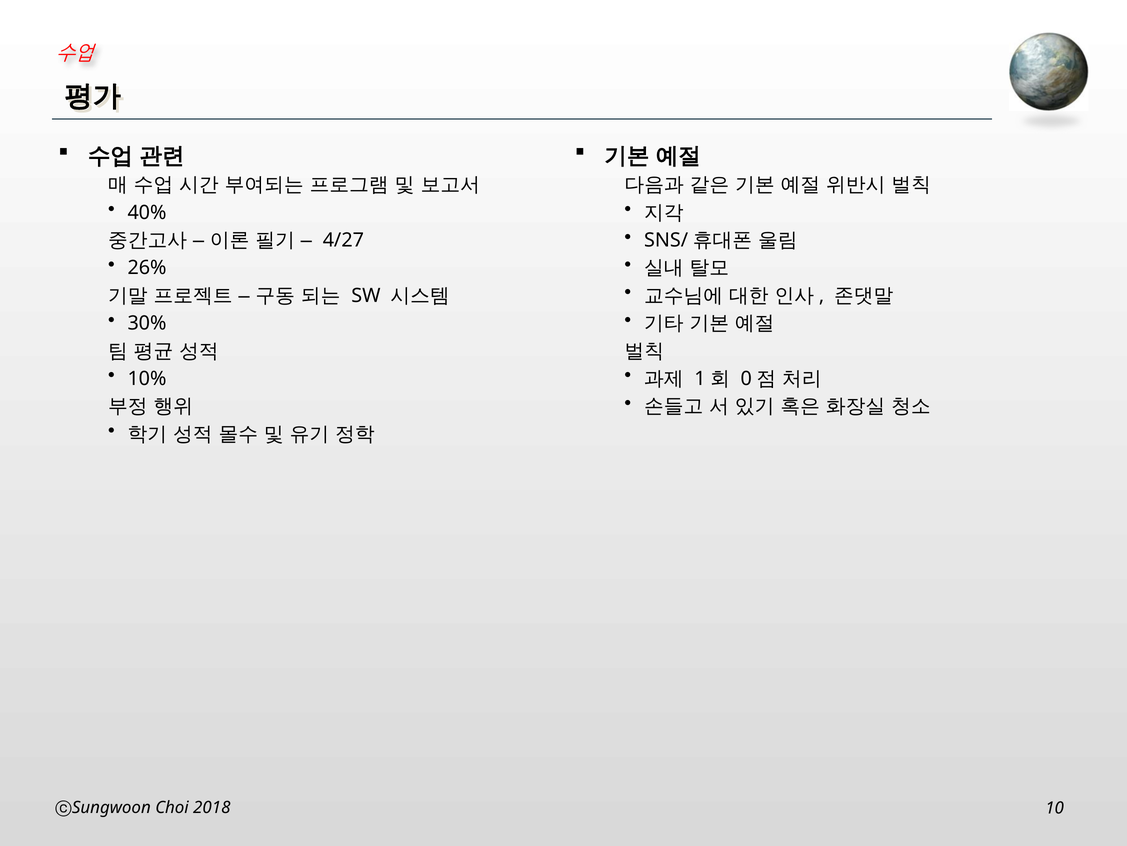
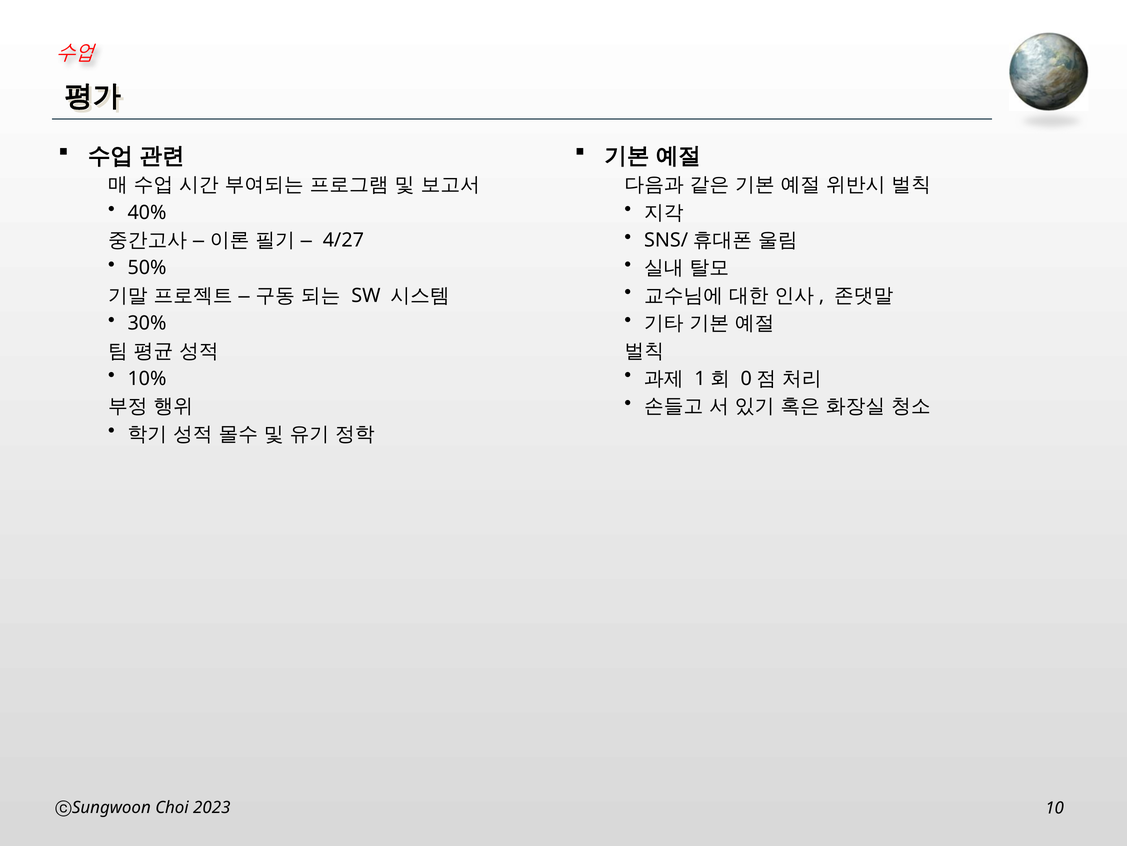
26%: 26% -> 50%
2018: 2018 -> 2023
